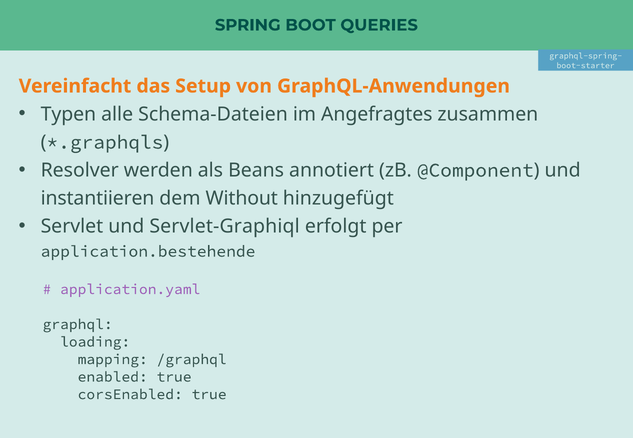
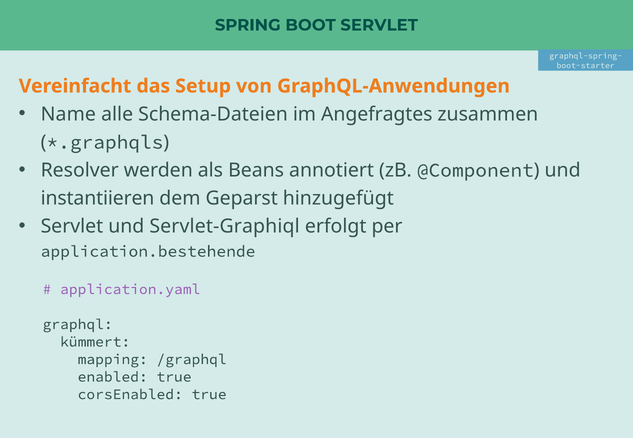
BOOT QUERIES: QUERIES -> SERVLET
Typen: Typen -> Name
Without: Without -> Geparst
loading: loading -> kümmert
